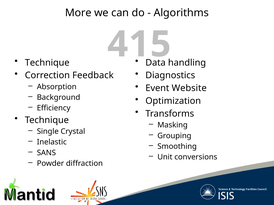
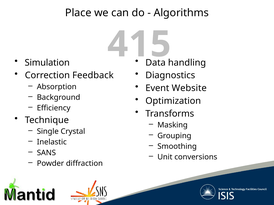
More: More -> Place
Technique at (47, 63): Technique -> Simulation
